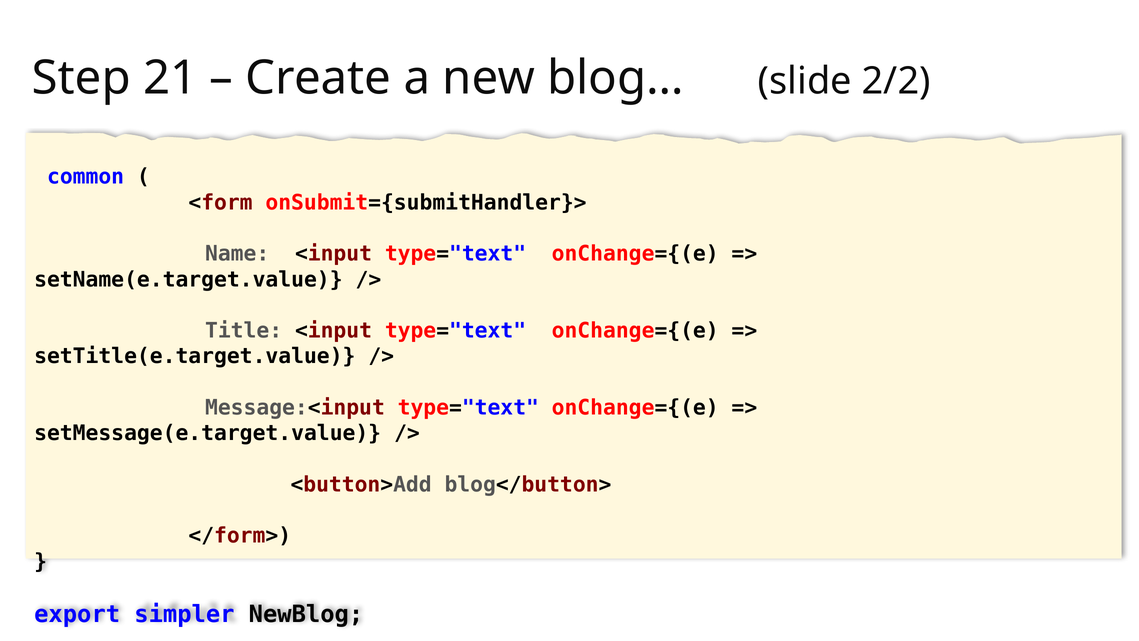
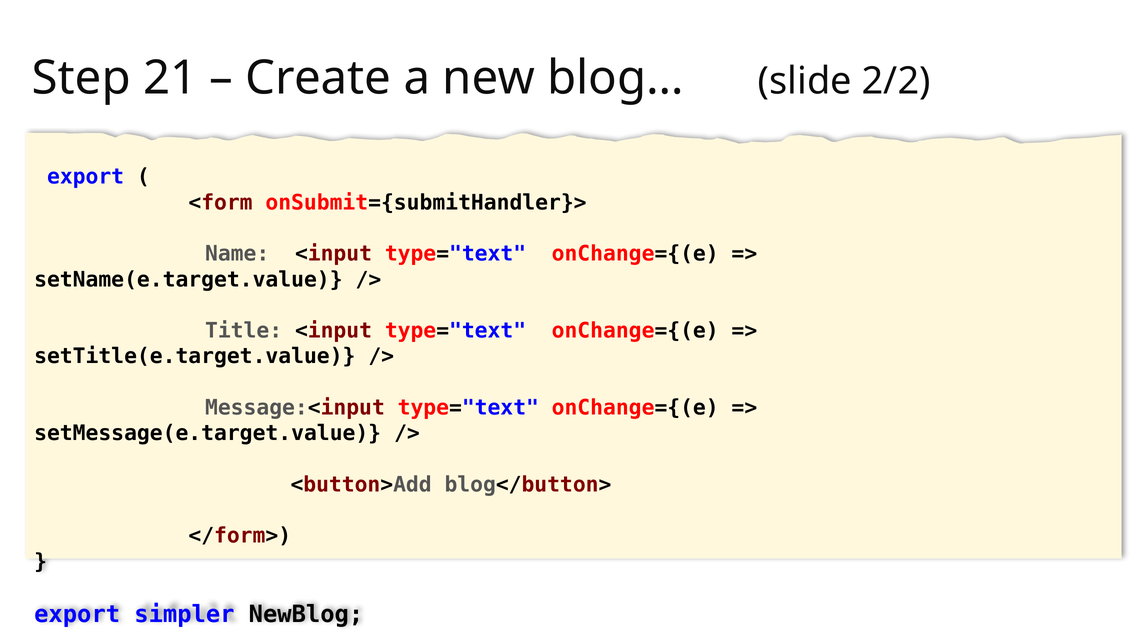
common at (86, 177): common -> export
